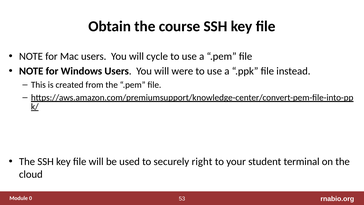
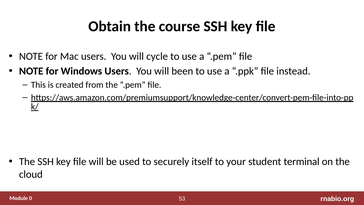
were: were -> been
right: right -> itself
